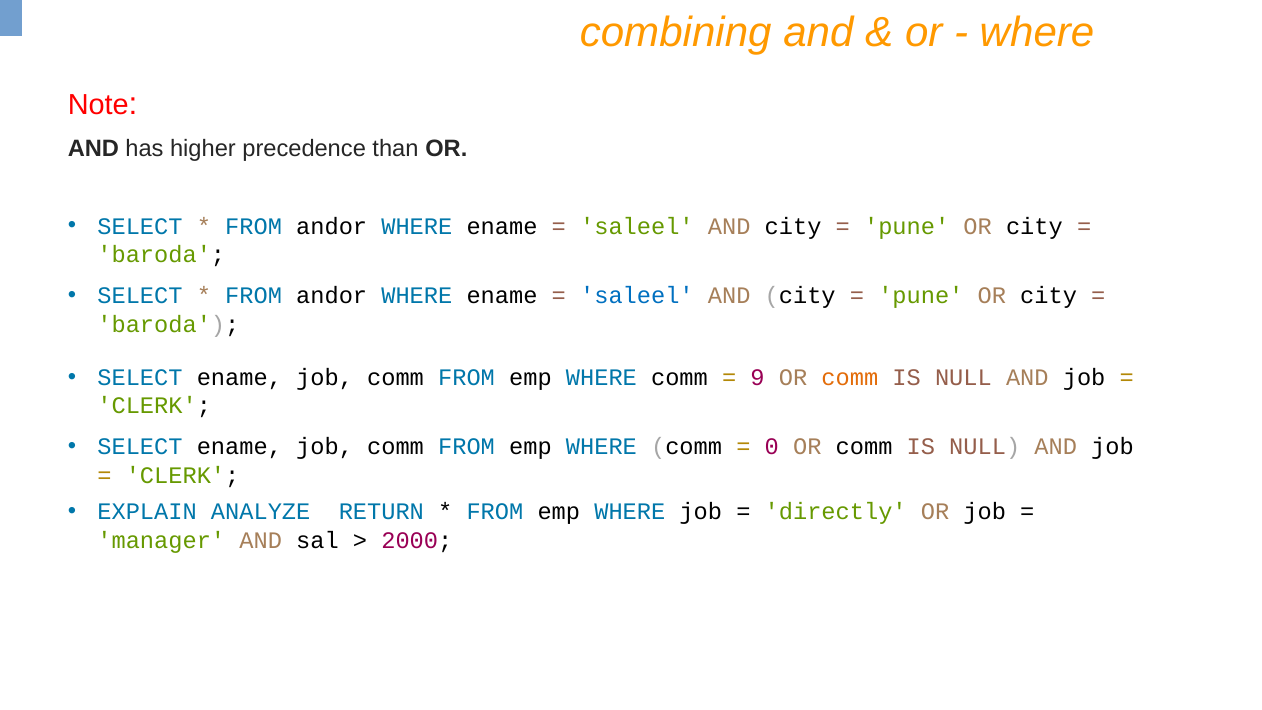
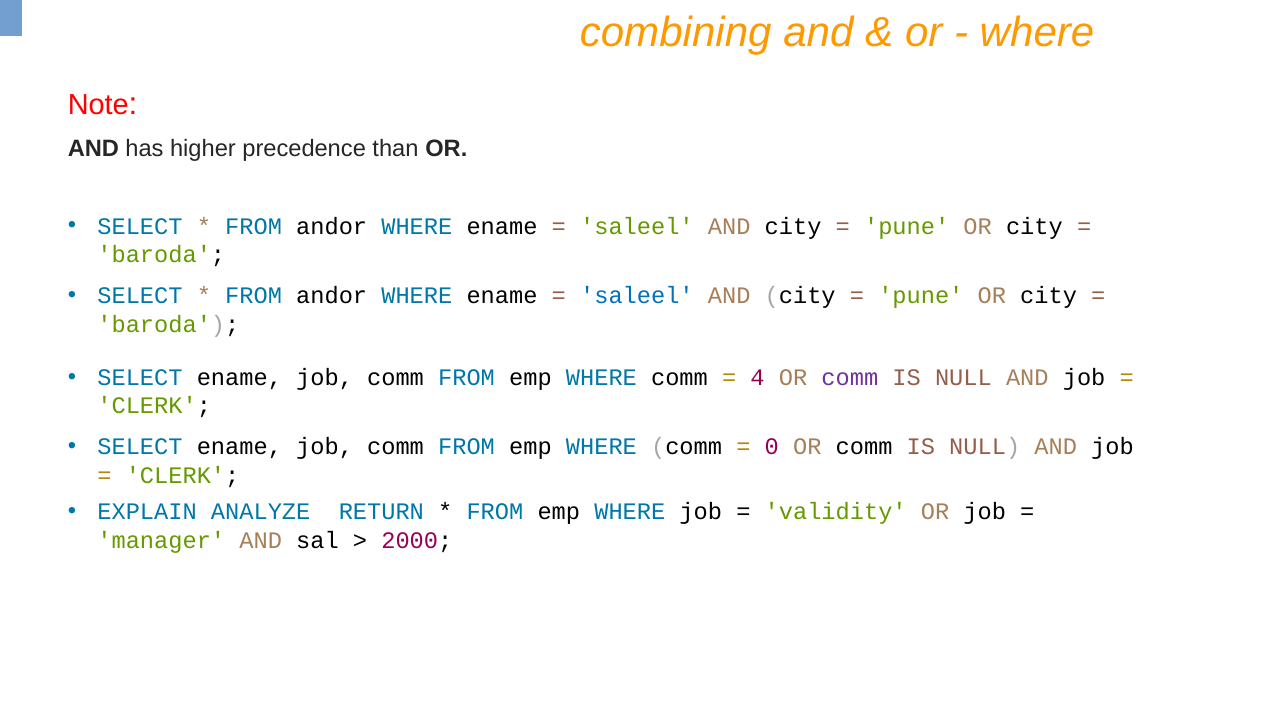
9: 9 -> 4
comm at (850, 378) colour: orange -> purple
directly: directly -> validity
